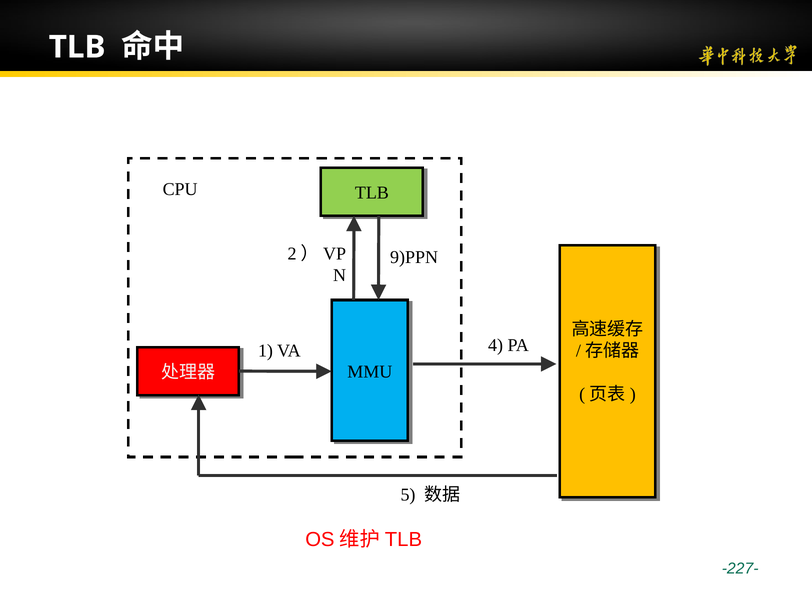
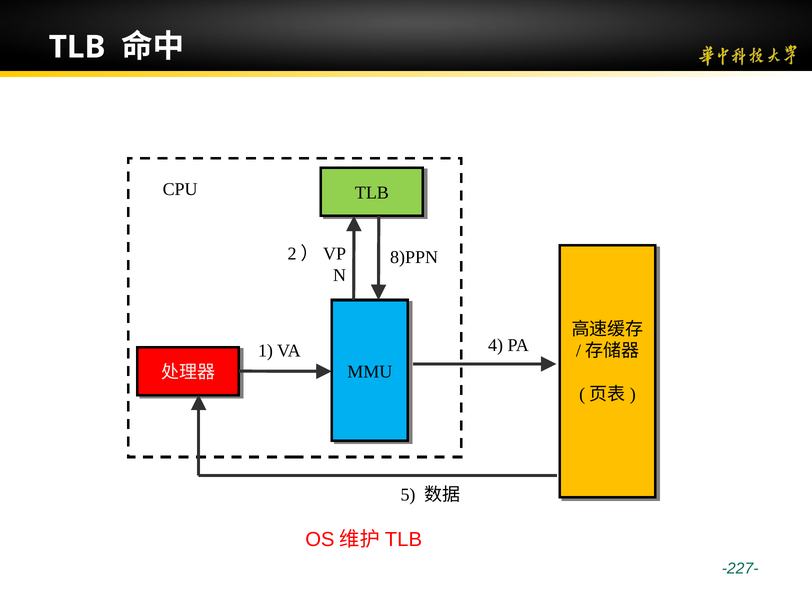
9)PPN: 9)PPN -> 8)PPN
